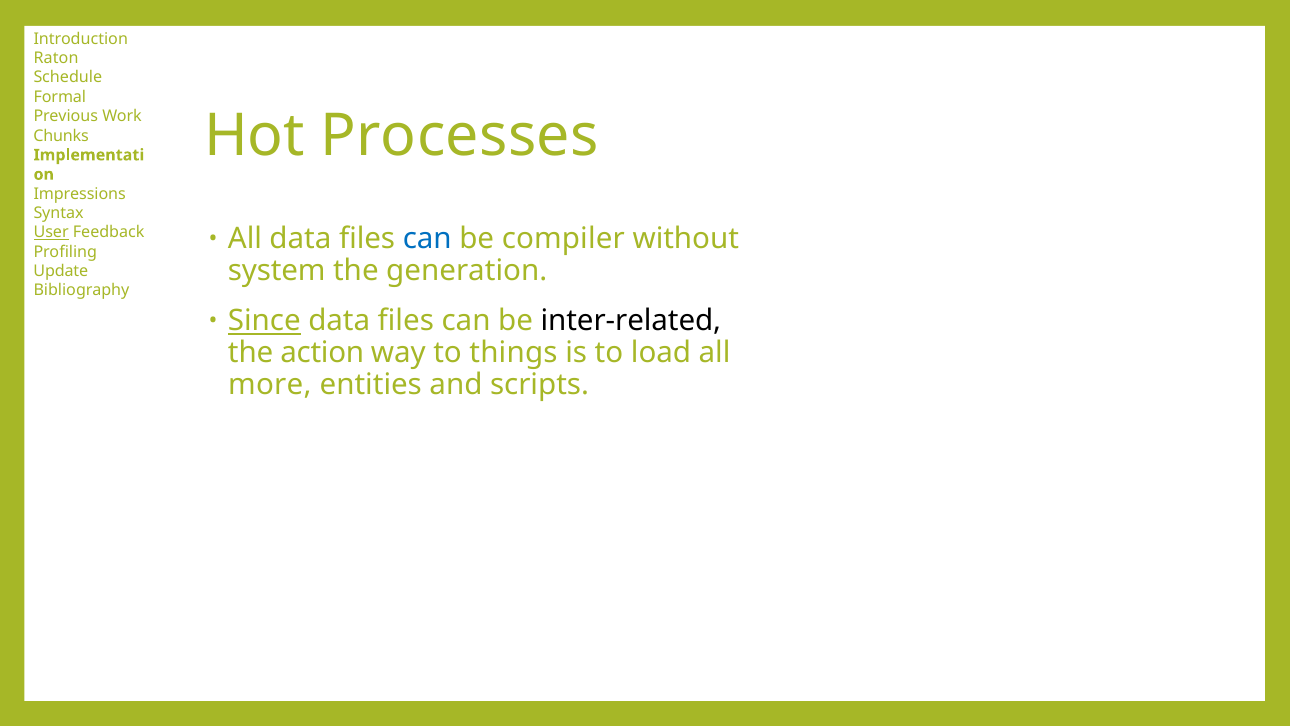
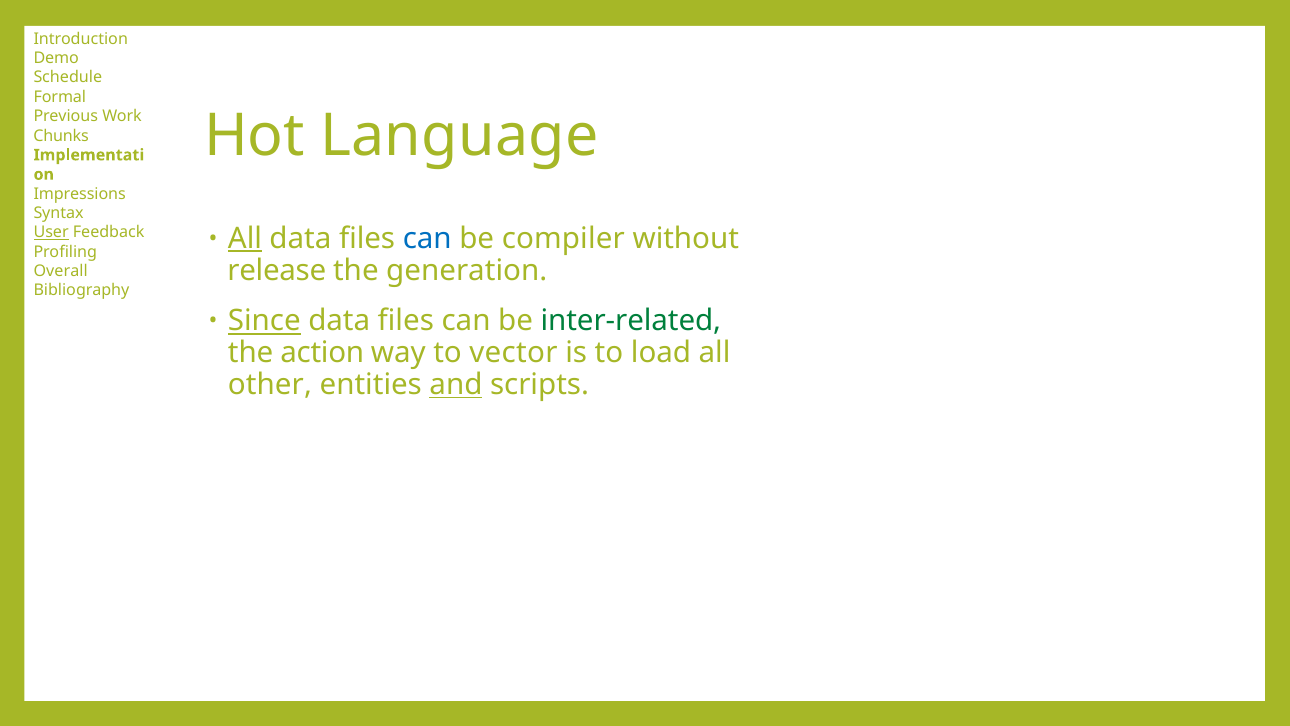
Raton: Raton -> Demo
Processes: Processes -> Language
All at (245, 238) underline: none -> present
system: system -> release
Update: Update -> Overall
inter-related colour: black -> green
things: things -> vector
more: more -> other
and underline: none -> present
